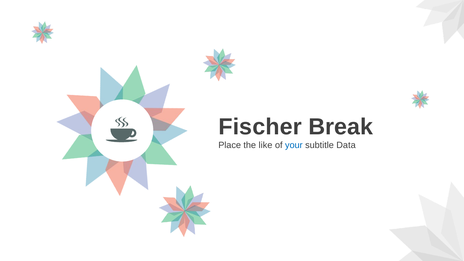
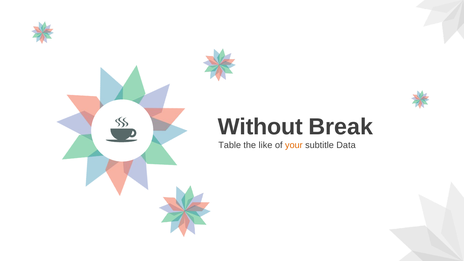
Fischer: Fischer -> Without
Place: Place -> Table
your colour: blue -> orange
